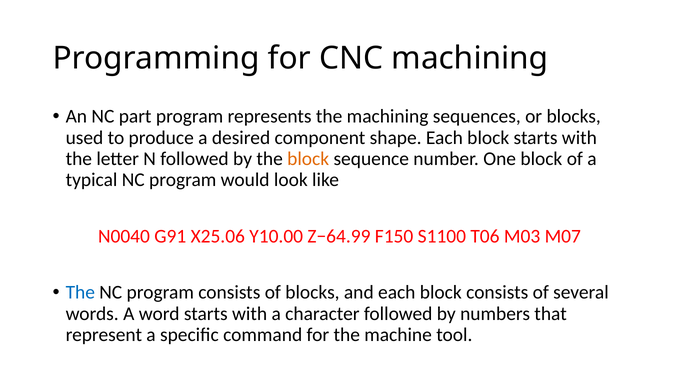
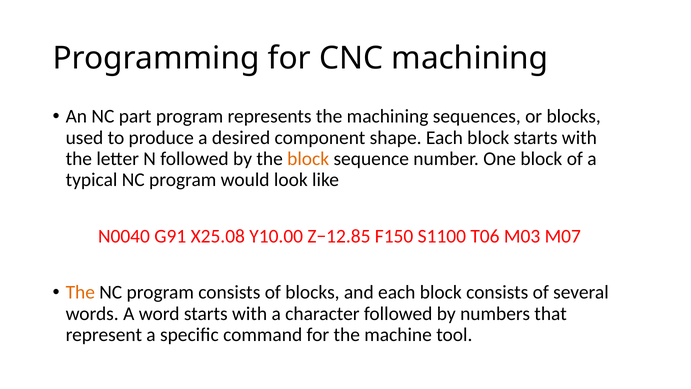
X25.06: X25.06 -> X25.08
Z−64.99: Z−64.99 -> Z−12.85
The at (80, 292) colour: blue -> orange
